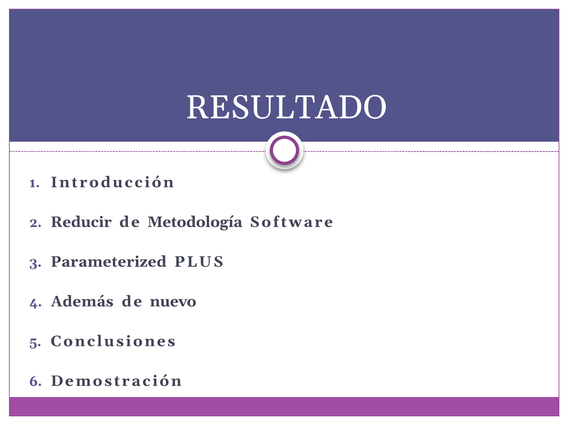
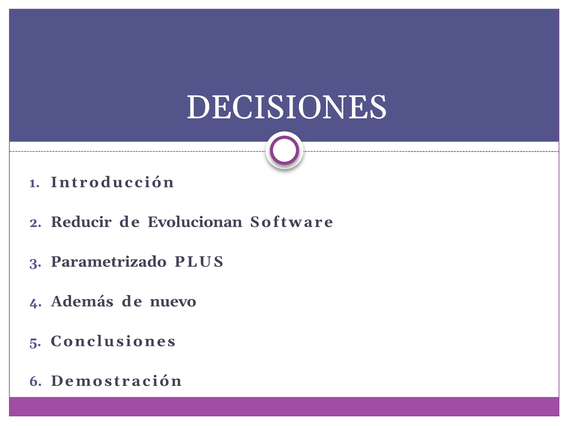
RESULTADO: RESULTADO -> DECISIONES
Metodología: Metodología -> Evolucionan
Parameterized: Parameterized -> Parametrizado
